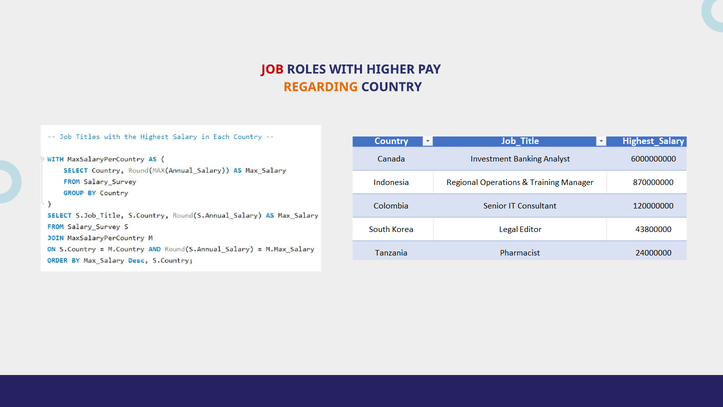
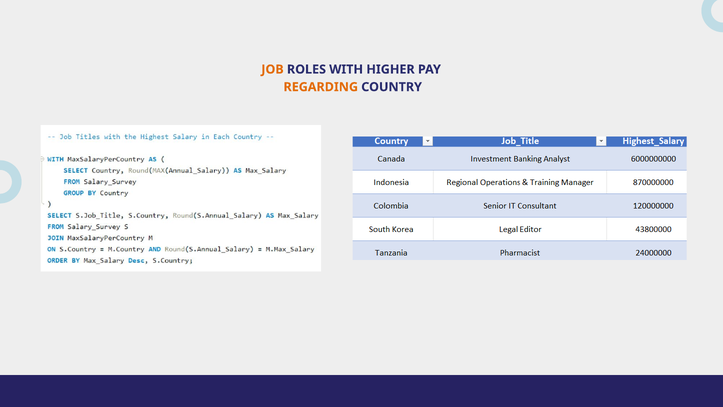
JOB colour: red -> orange
